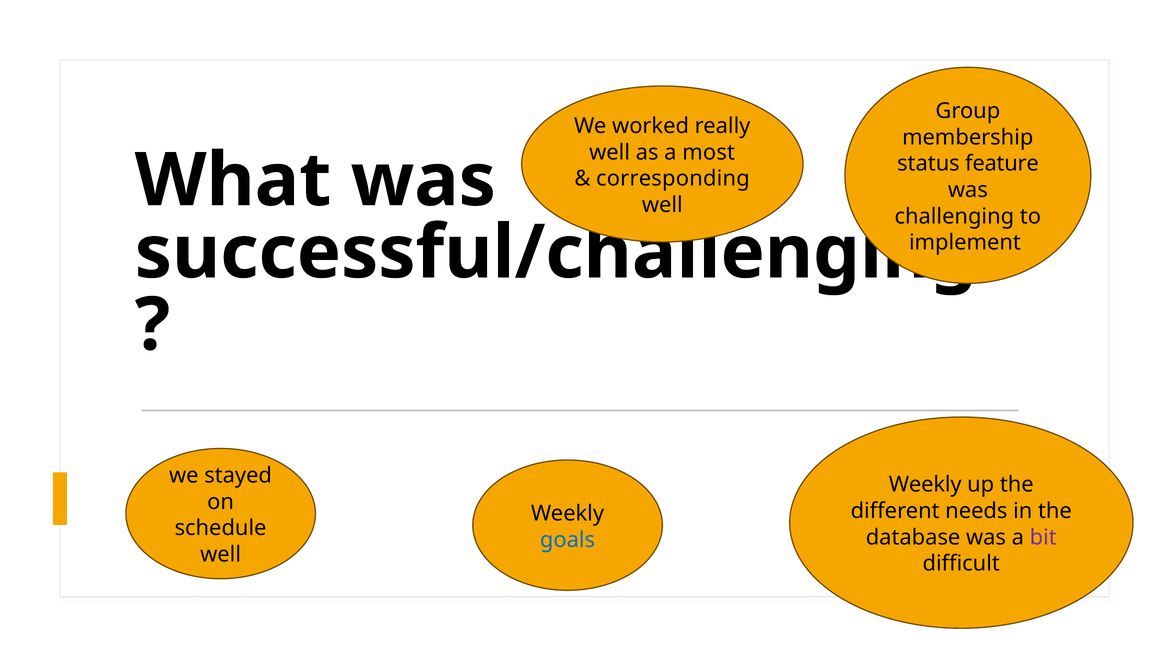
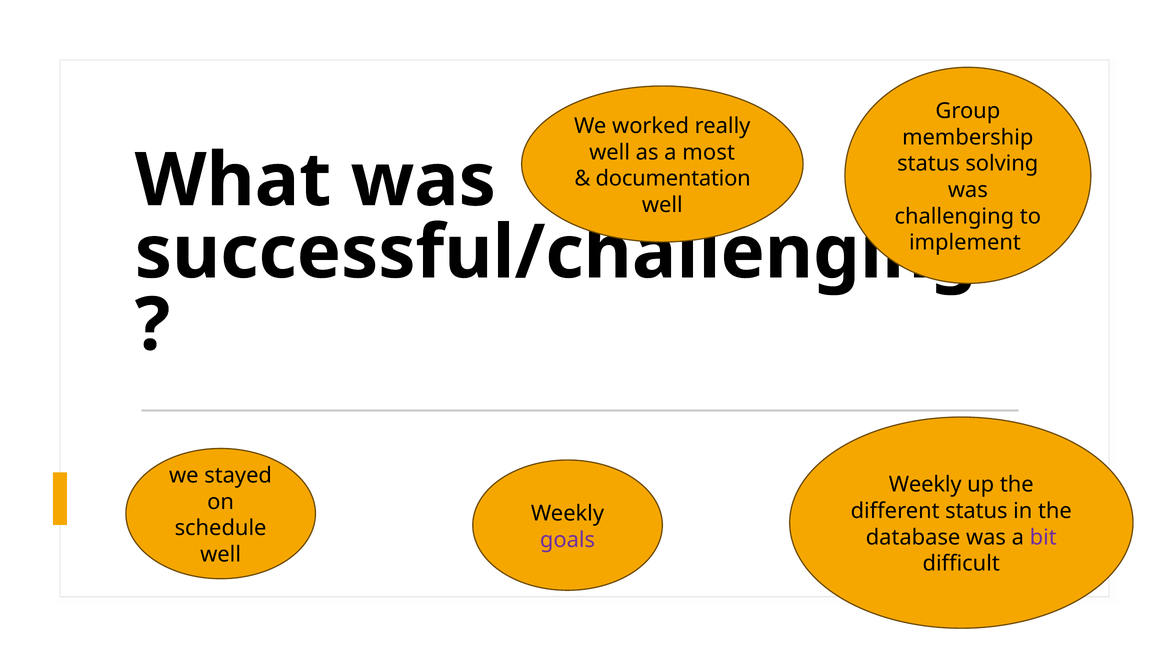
feature: feature -> solving
corresponding: corresponding -> documentation
different needs: needs -> status
goals colour: blue -> purple
